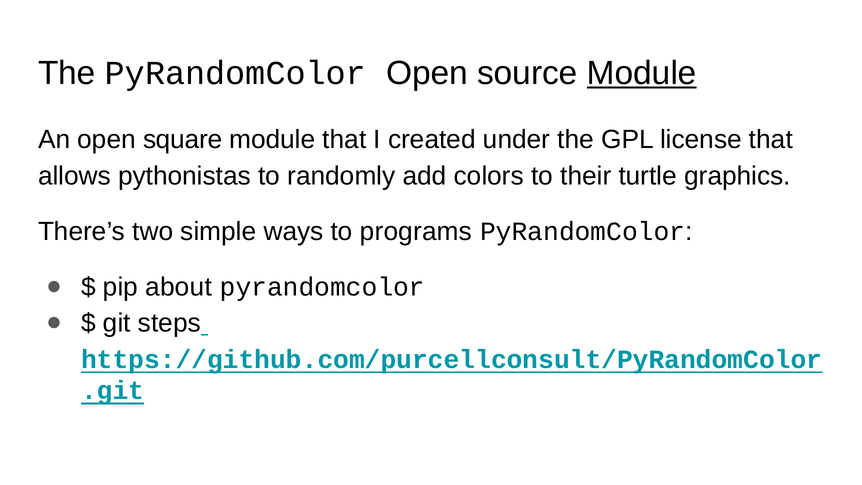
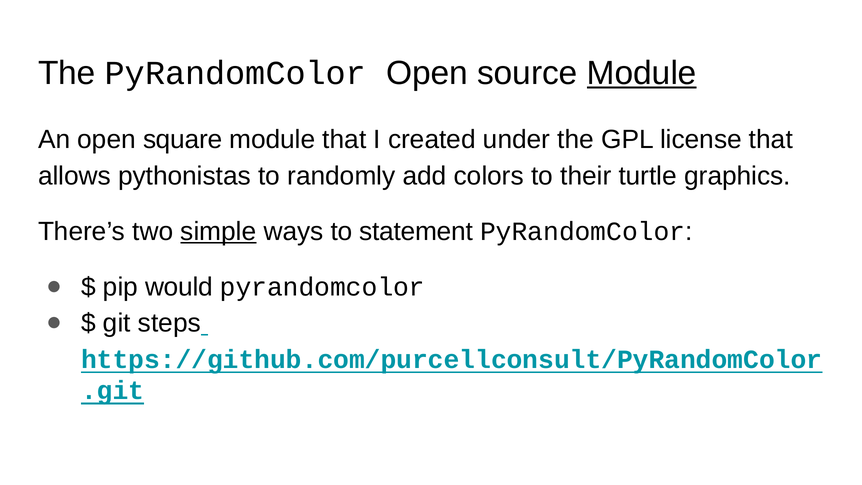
simple underline: none -> present
programs: programs -> statement
about: about -> would
